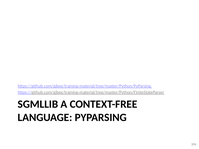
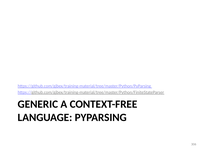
SGMLLIB: SGMLLIB -> GENERIC
